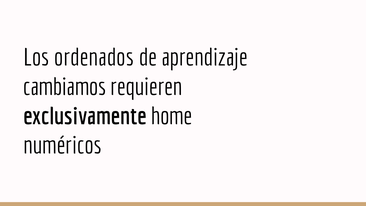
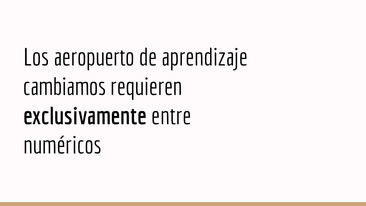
ordenados: ordenados -> aeropuerto
home: home -> entre
